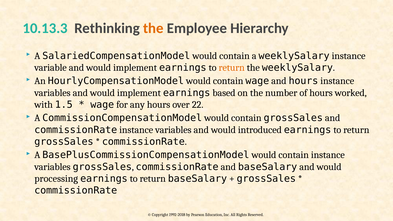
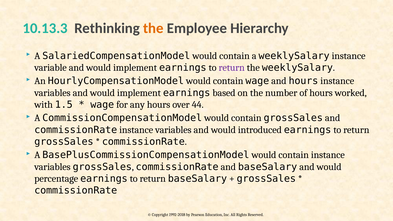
return at (232, 68) colour: orange -> purple
22: 22 -> 44
processing: processing -> percentage
